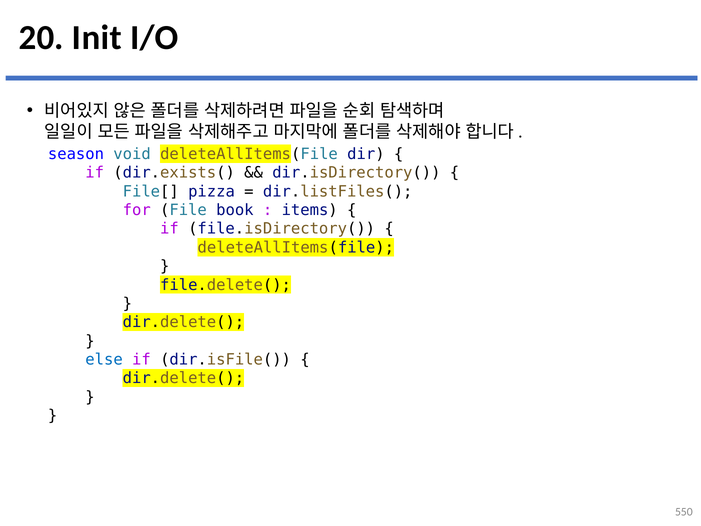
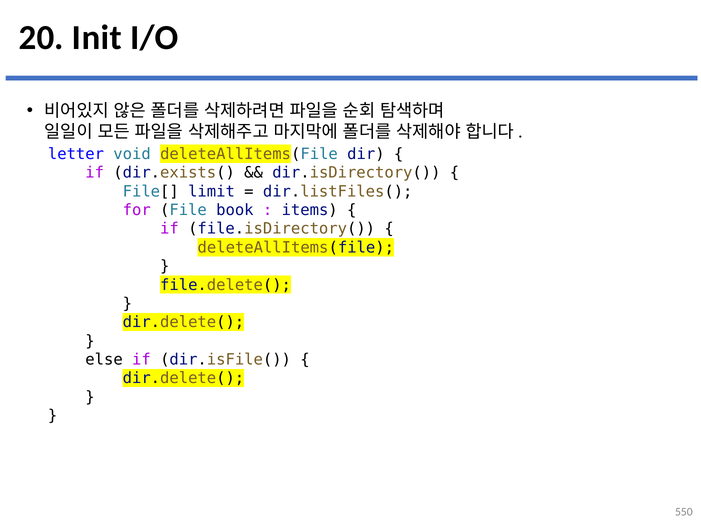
season: season -> letter
pizza: pizza -> limit
else colour: blue -> black
